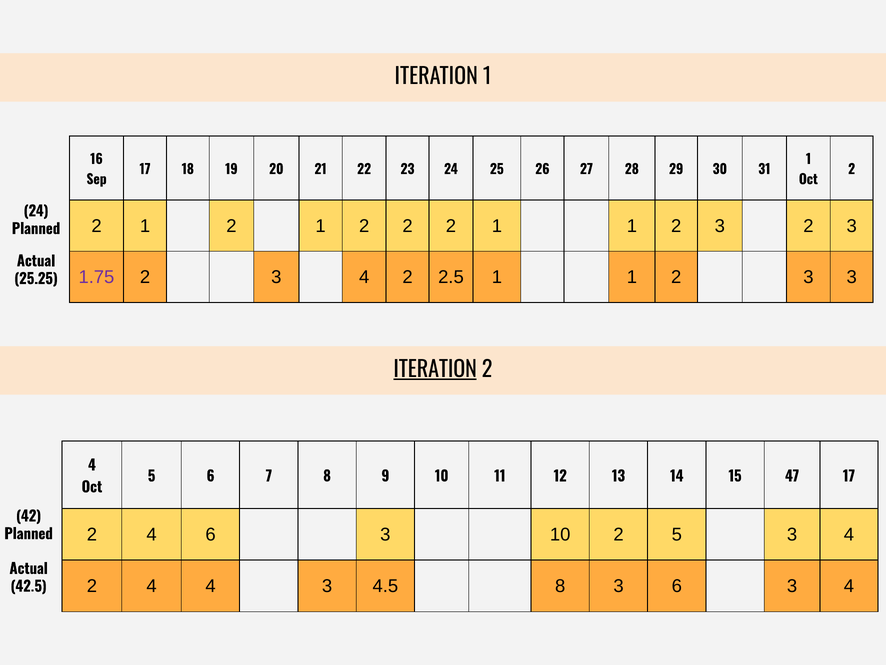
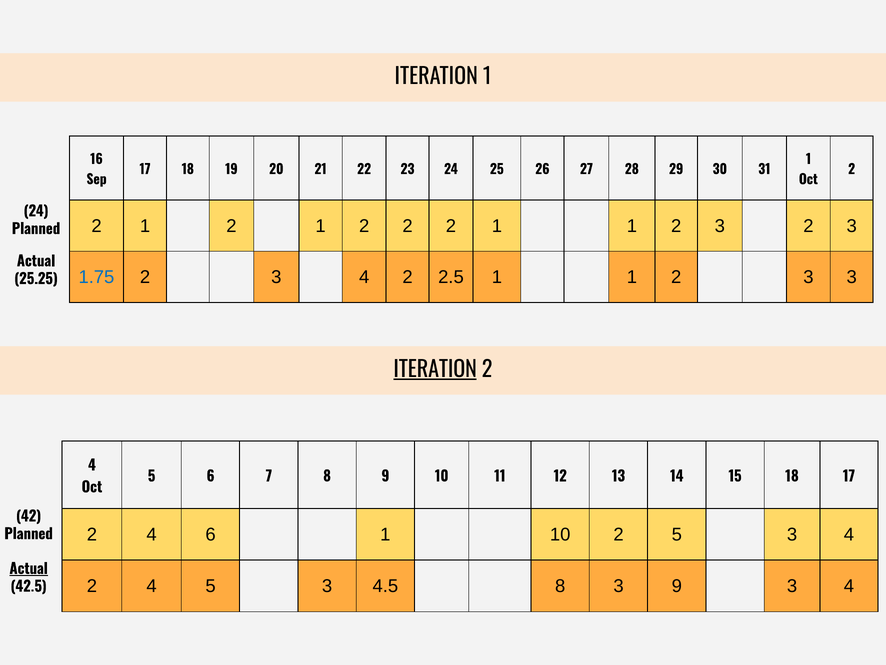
1.75 colour: purple -> blue
15 47: 47 -> 18
4 6 3: 3 -> 1
Actual at (29, 569) underline: none -> present
4 4: 4 -> 5
3 6: 6 -> 9
